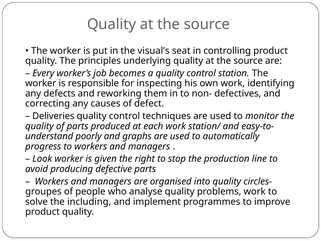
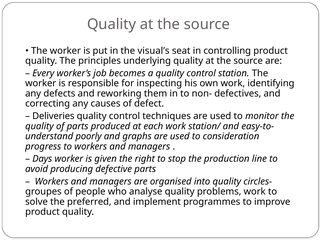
automatically: automatically -> consideration
Look: Look -> Days
including: including -> preferred
